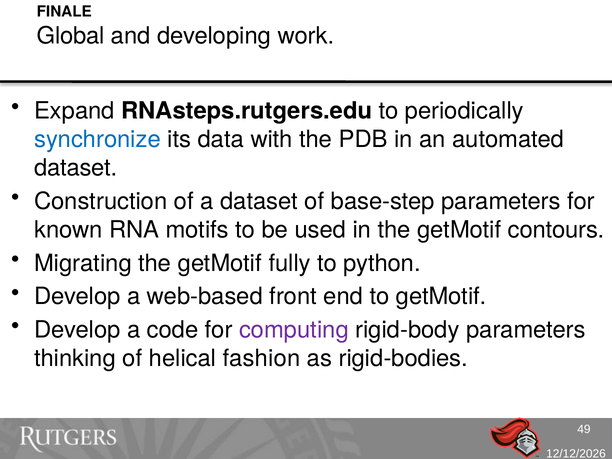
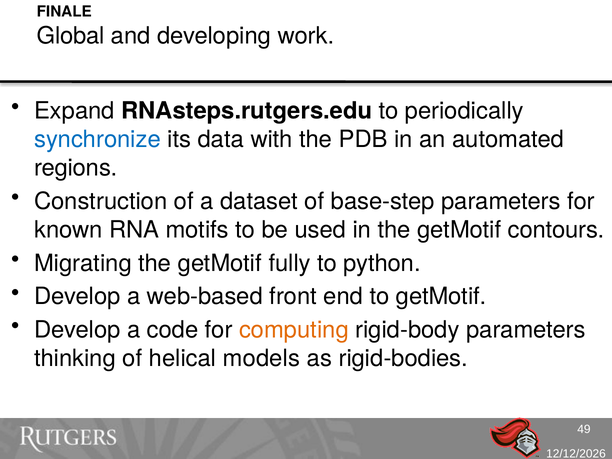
dataset at (76, 168): dataset -> regions
computing colour: purple -> orange
fashion: fashion -> models
